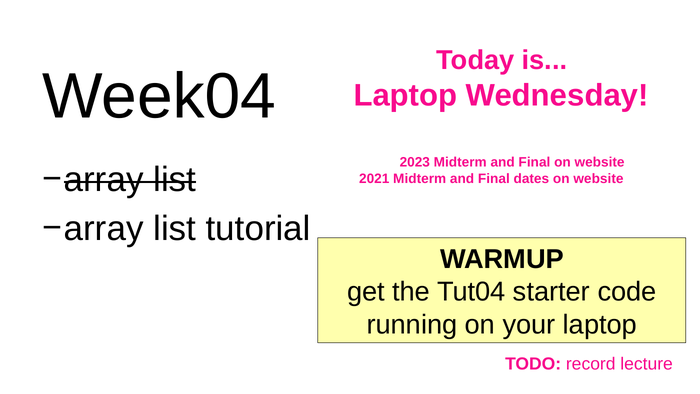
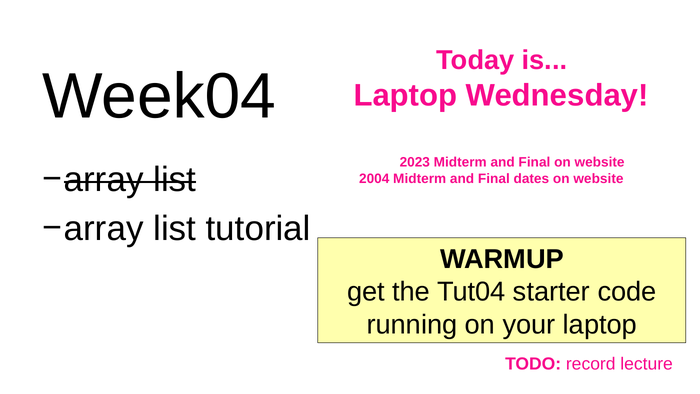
2021: 2021 -> 2004
